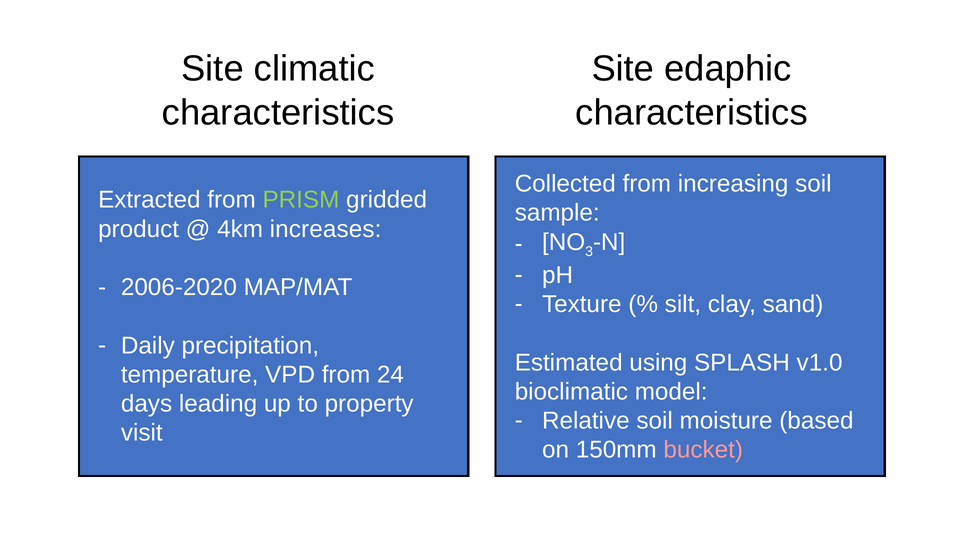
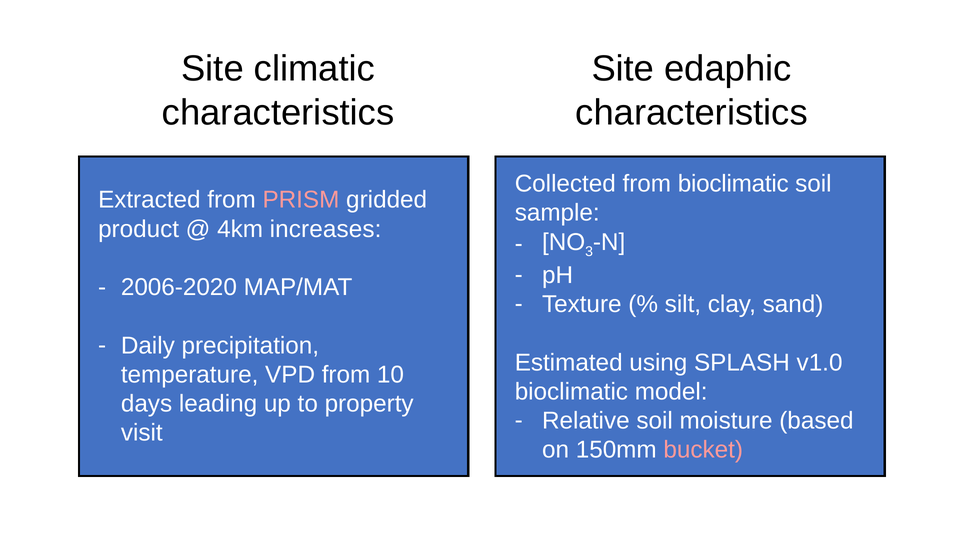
from increasing: increasing -> bioclimatic
PRISM colour: light green -> pink
24: 24 -> 10
